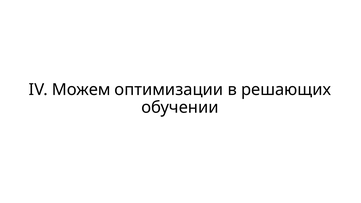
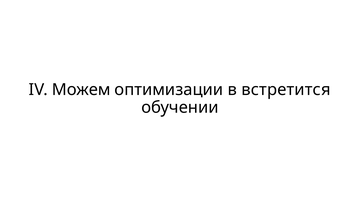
решающих: решающих -> встретится
